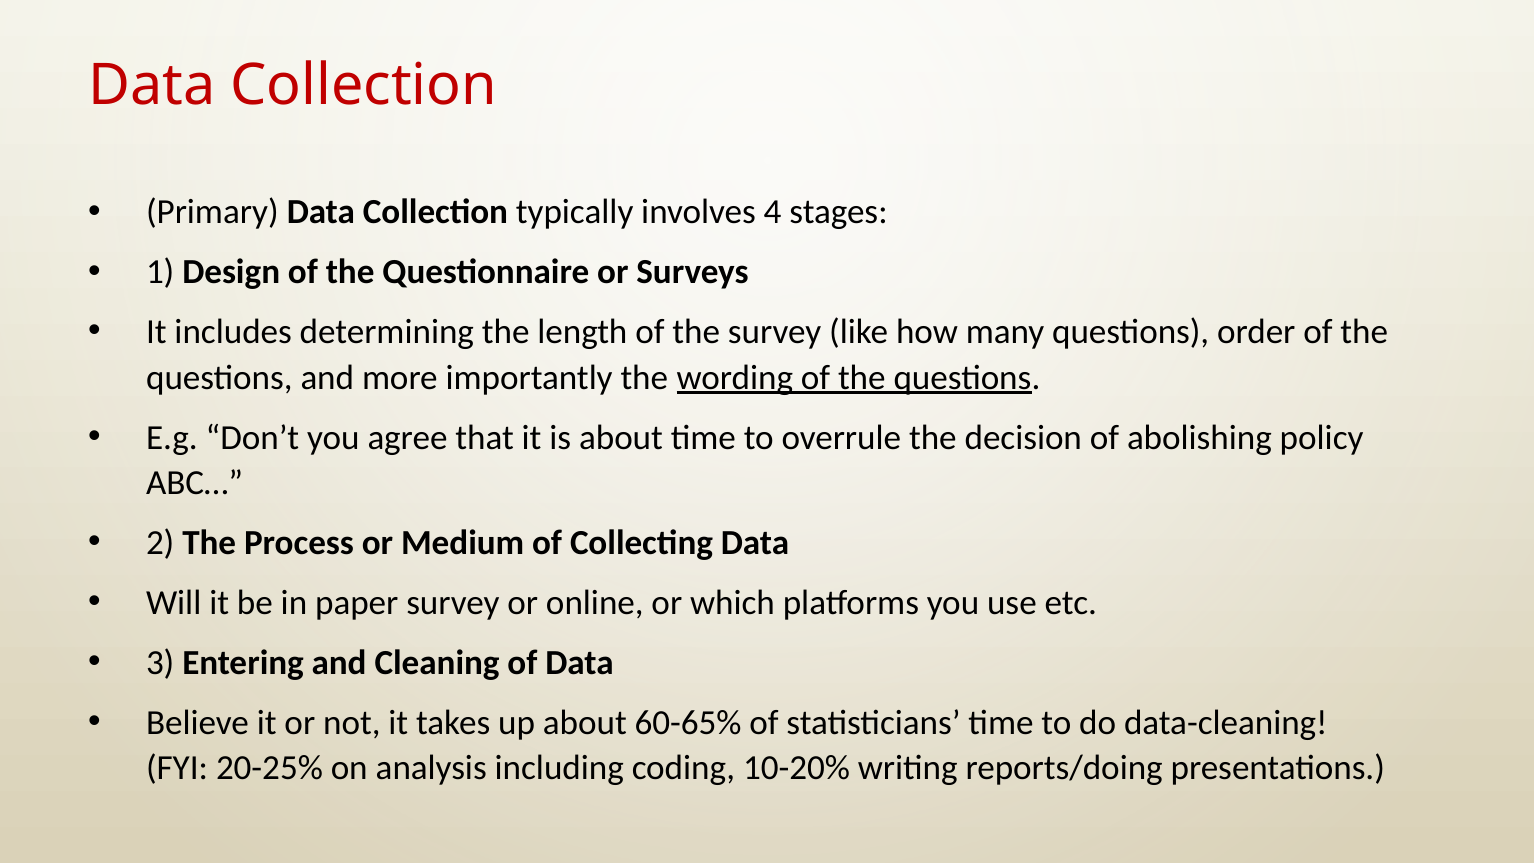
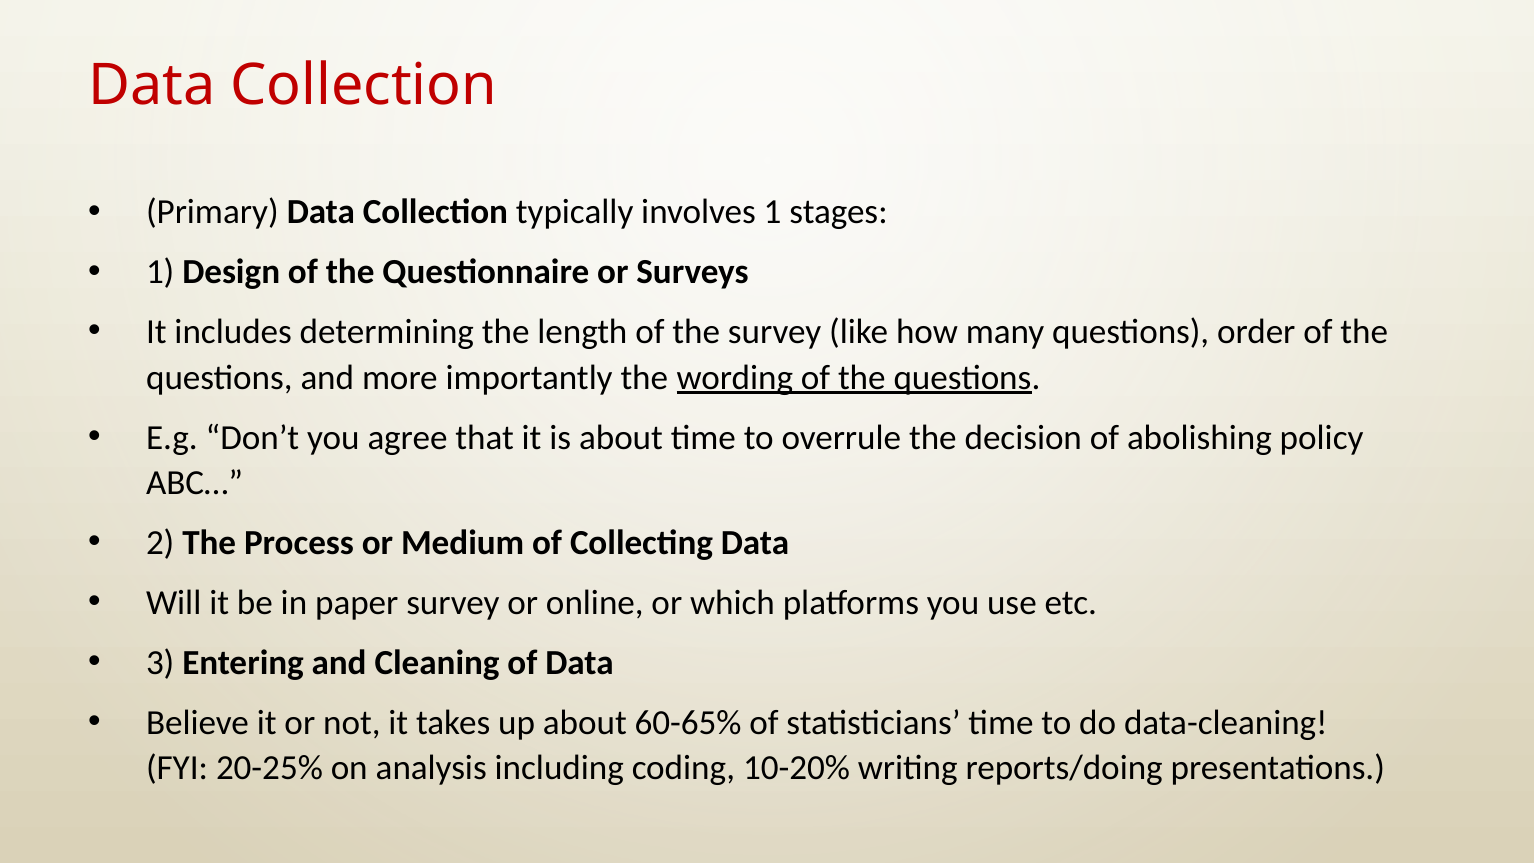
involves 4: 4 -> 1
